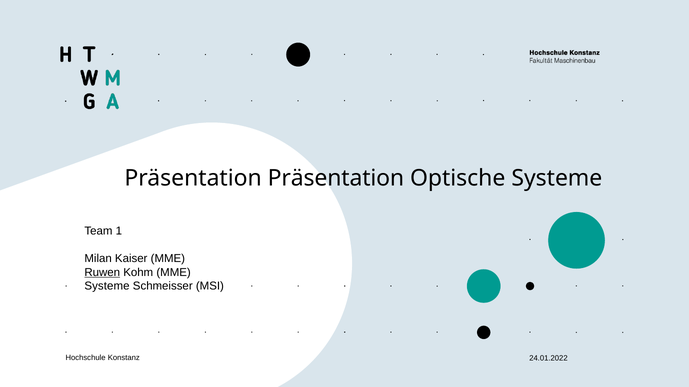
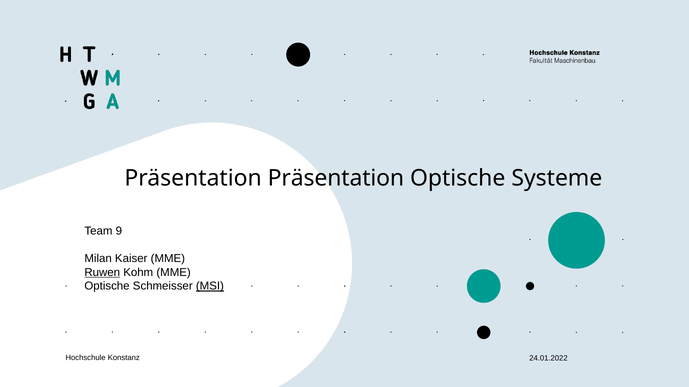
1: 1 -> 9
Systeme at (107, 287): Systeme -> Optische
MSI underline: none -> present
